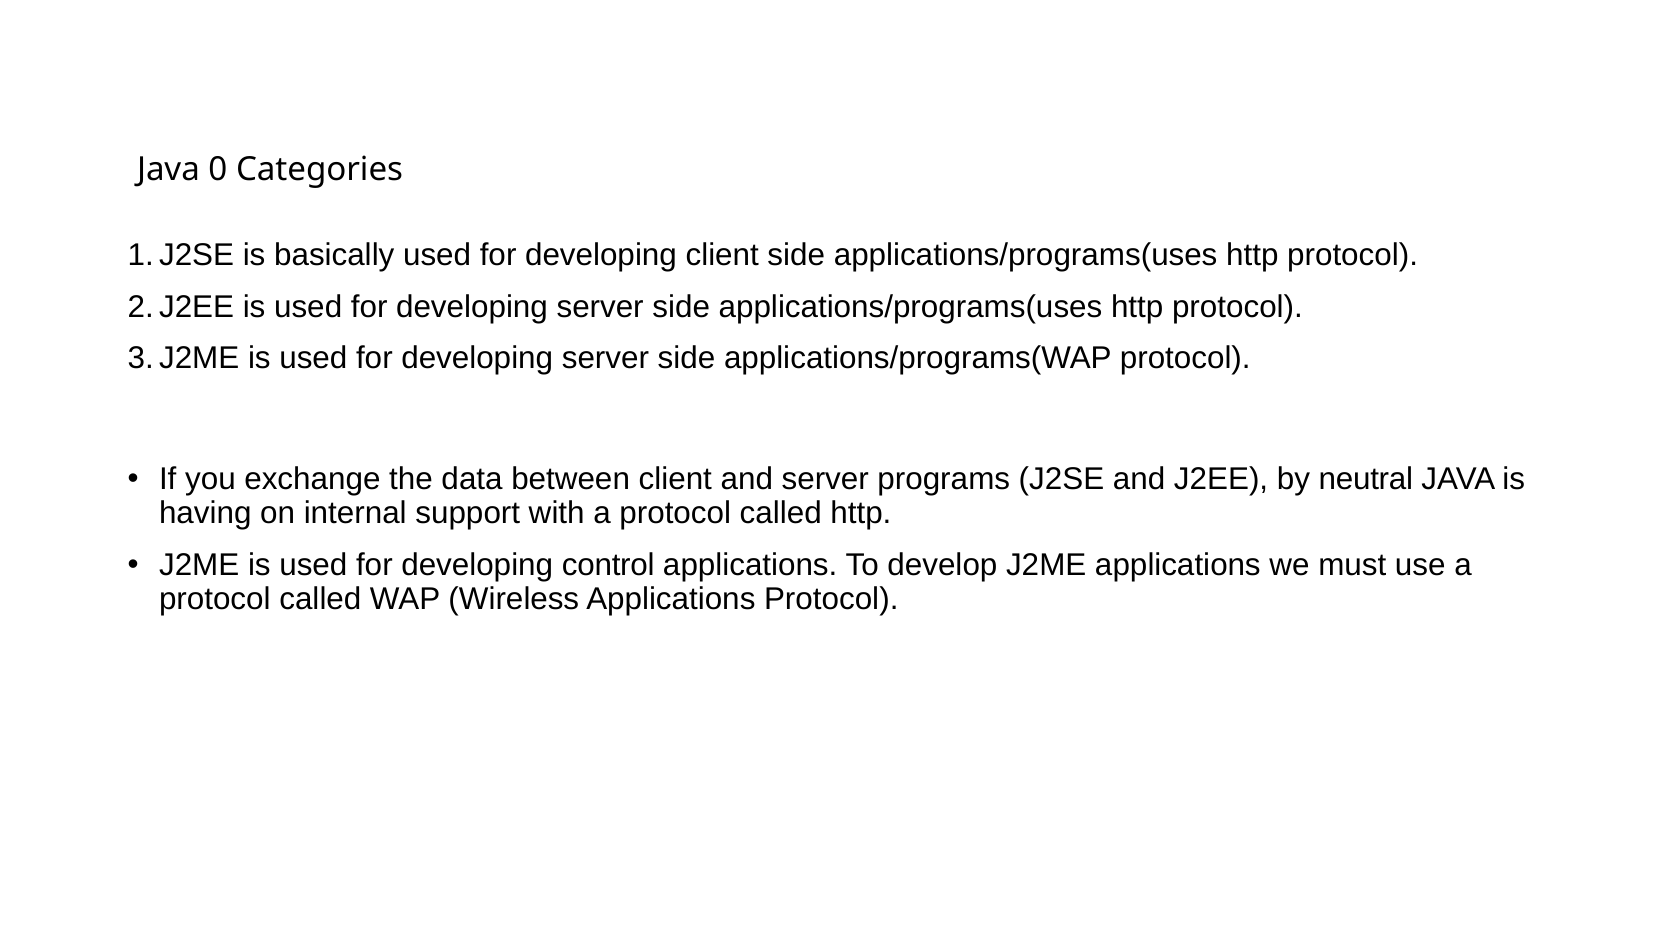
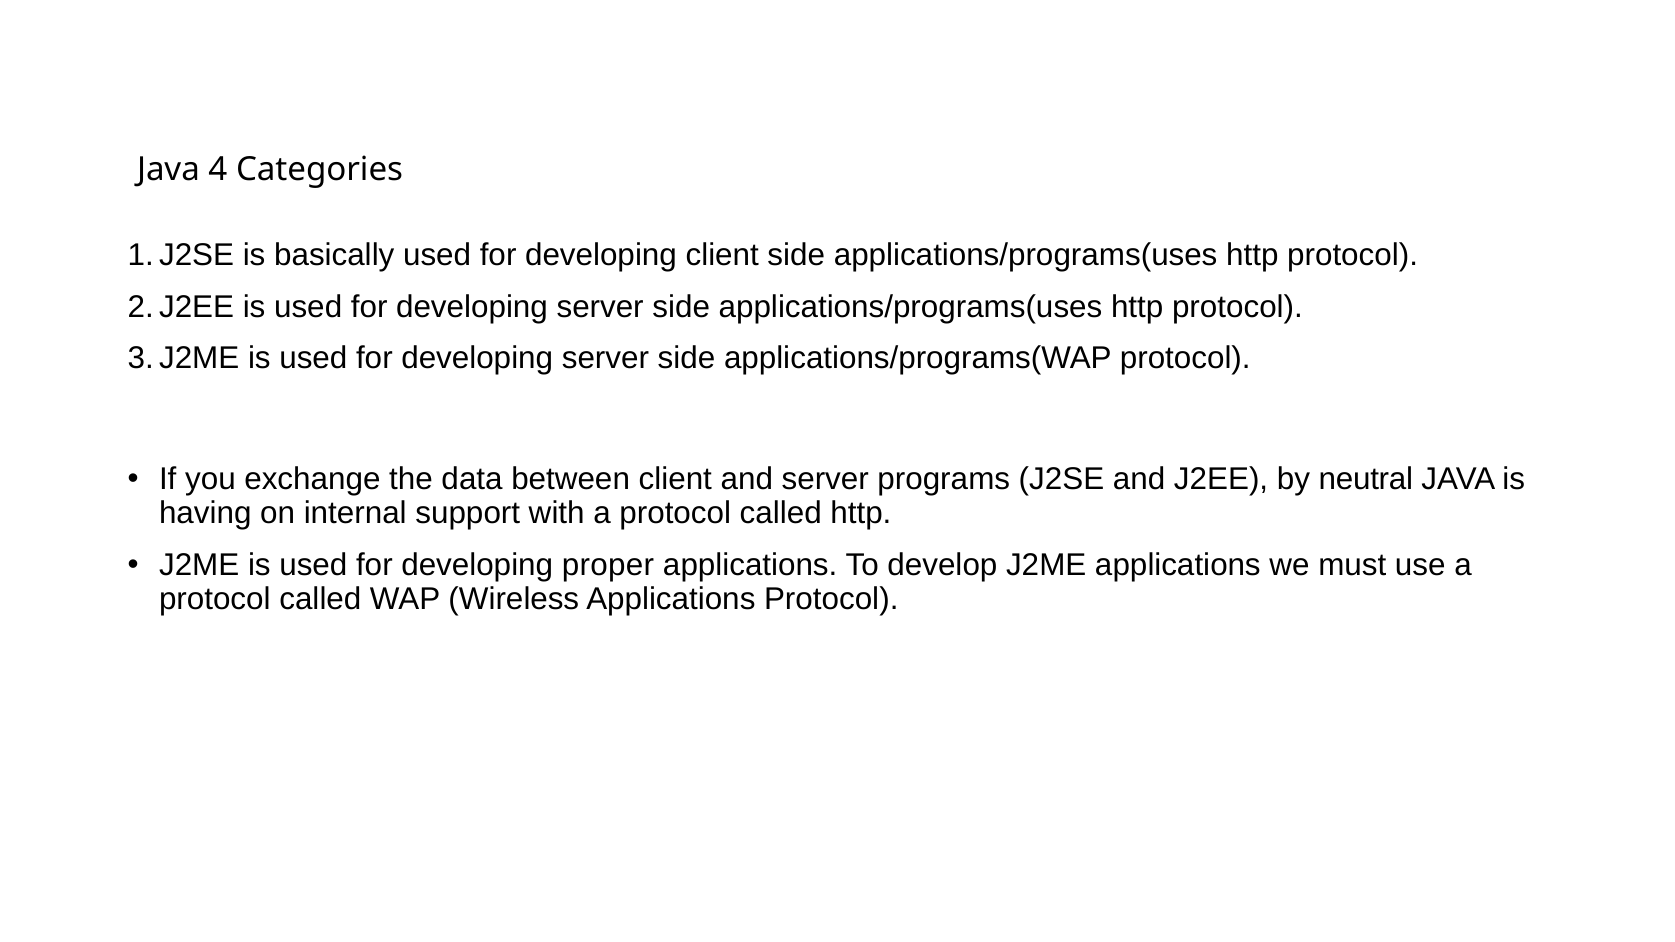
0: 0 -> 4
control: control -> proper
